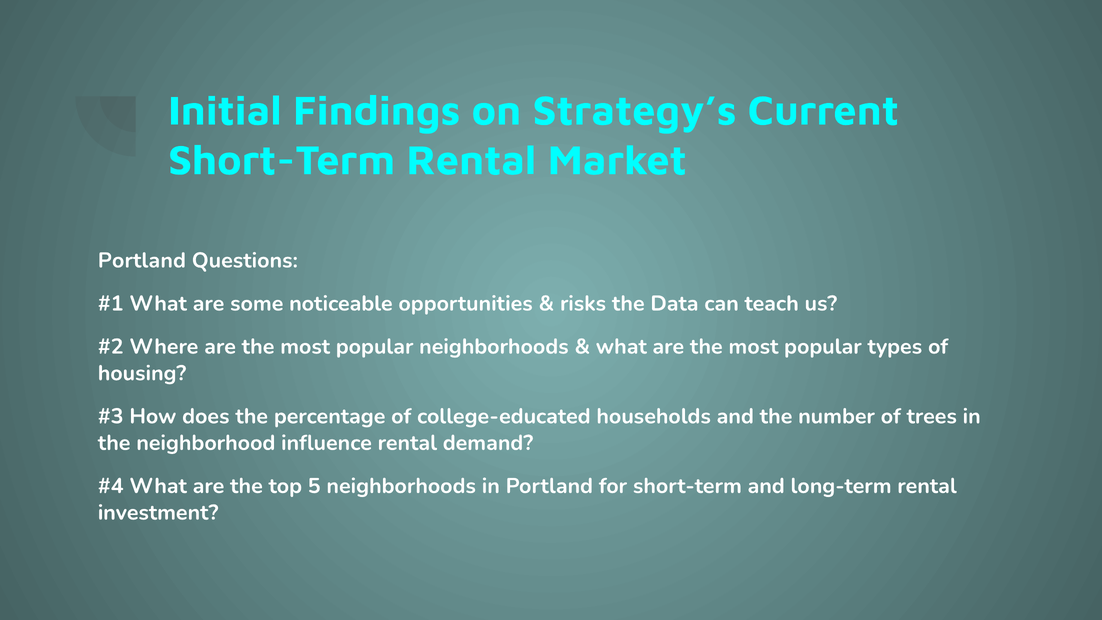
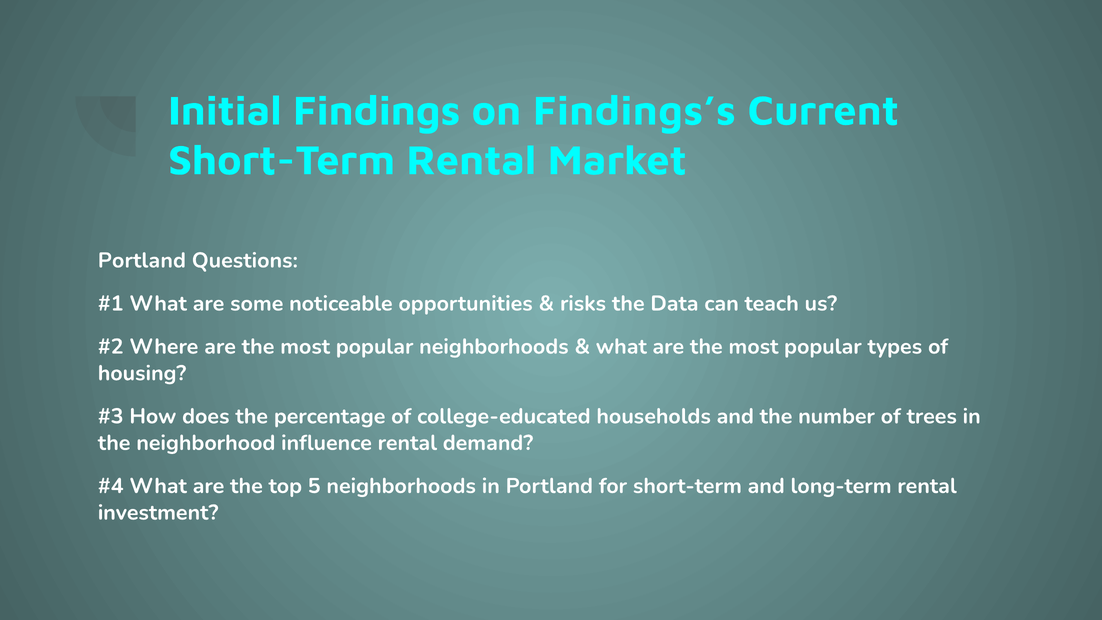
Strategy’s: Strategy’s -> Findings’s
